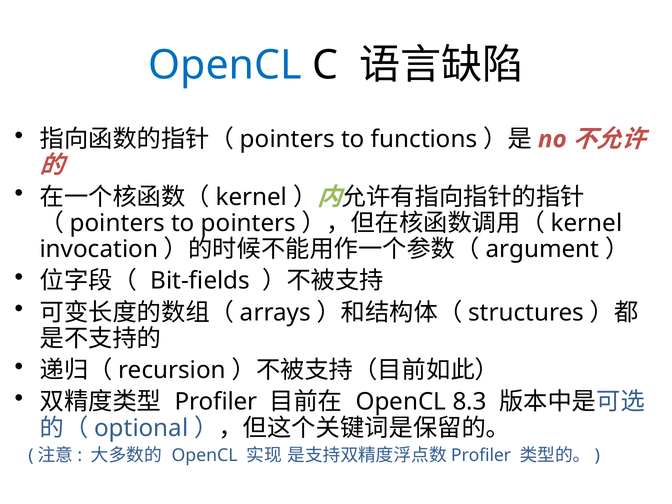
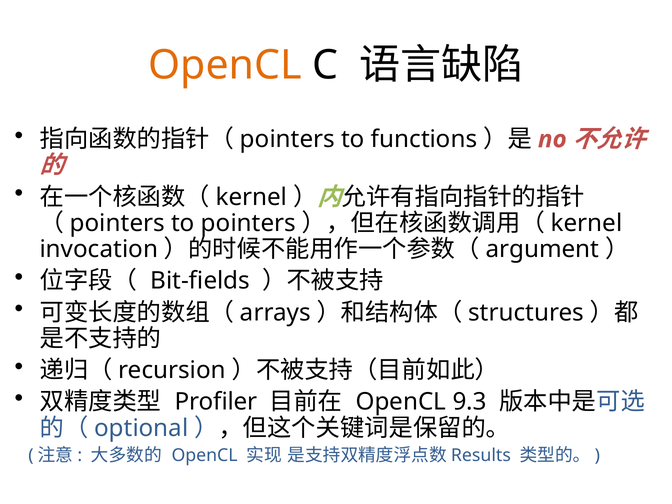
OpenCL at (225, 65) colour: blue -> orange
8.3: 8.3 -> 9.3
Profiler at (481, 455): Profiler -> Results
